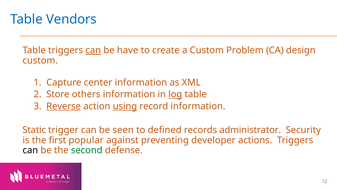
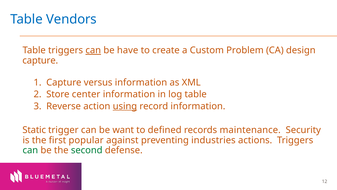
custom at (40, 60): custom -> capture
center: center -> versus
others: others -> center
log underline: present -> none
Reverse underline: present -> none
seen: seen -> want
administrator: administrator -> maintenance
developer: developer -> industries
can at (30, 150) colour: black -> green
